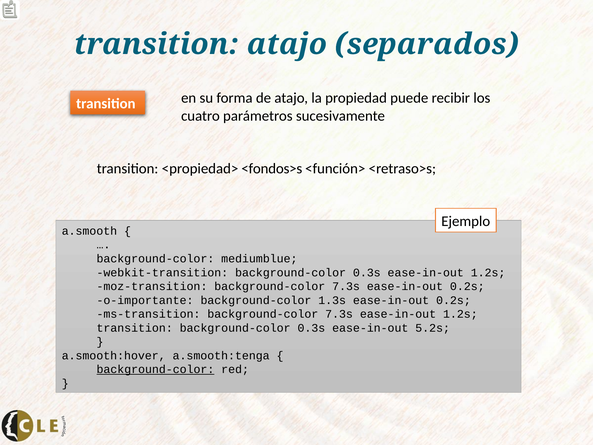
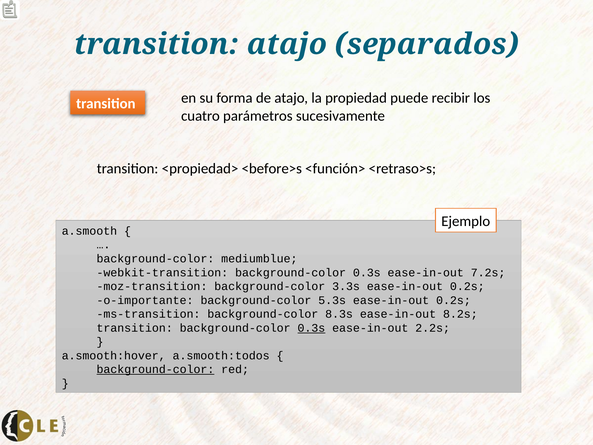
<fondos>s: <fondos>s -> <before>s
0.3s ease-in-out 1.2s: 1.2s -> 7.2s
moz-transition background-color 7.3s: 7.3s -> 3.3s
1.3s: 1.3s -> 5.3s
ms-transition background-color 7.3s: 7.3s -> 8.3s
1.2s at (460, 314): 1.2s -> 8.2s
0.3s at (311, 328) underline: none -> present
5.2s: 5.2s -> 2.2s
a.smooth:tenga: a.smooth:tenga -> a.smooth:todos
